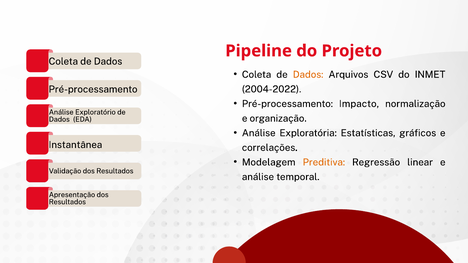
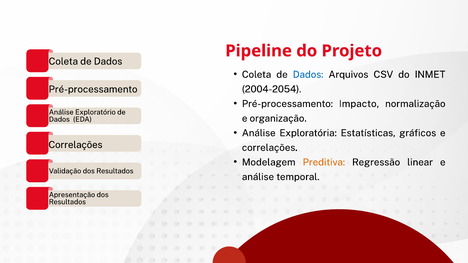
Dados at (308, 75) colour: orange -> blue
2004-2022: 2004-2022 -> 2004-2054
Instantânea at (75, 145): Instantânea -> Correlações
